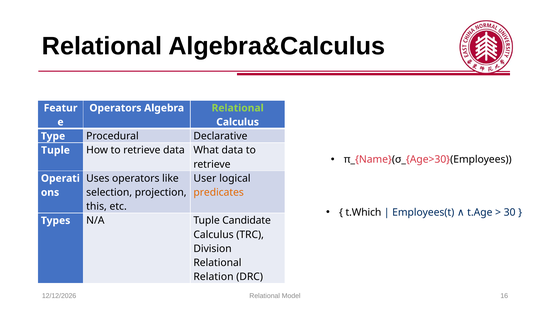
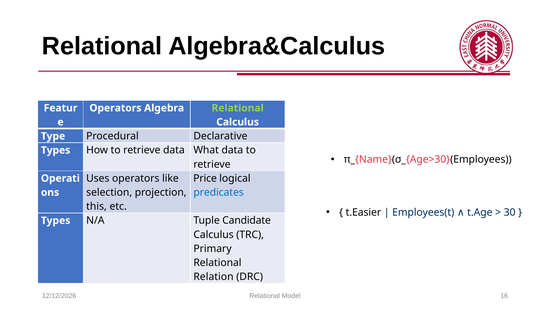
Tuple at (55, 150): Tuple -> Types
User: User -> Price
predicates colour: orange -> blue
t.Which: t.Which -> t.Easier
Division: Division -> Primary
